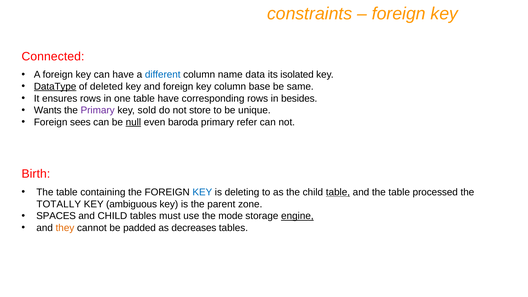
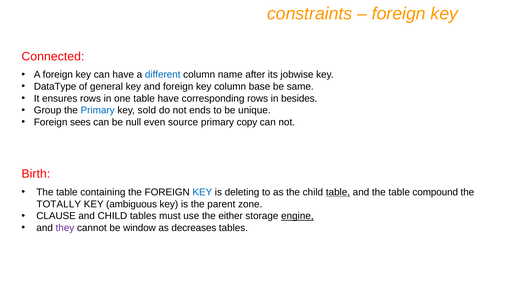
data: data -> after
isolated: isolated -> jobwise
DataType underline: present -> none
deleted: deleted -> general
Wants: Wants -> Group
Primary at (98, 110) colour: purple -> blue
store: store -> ends
null underline: present -> none
baroda: baroda -> source
refer: refer -> copy
processed: processed -> compound
SPACES: SPACES -> CLAUSE
mode: mode -> either
they colour: orange -> purple
padded: padded -> window
